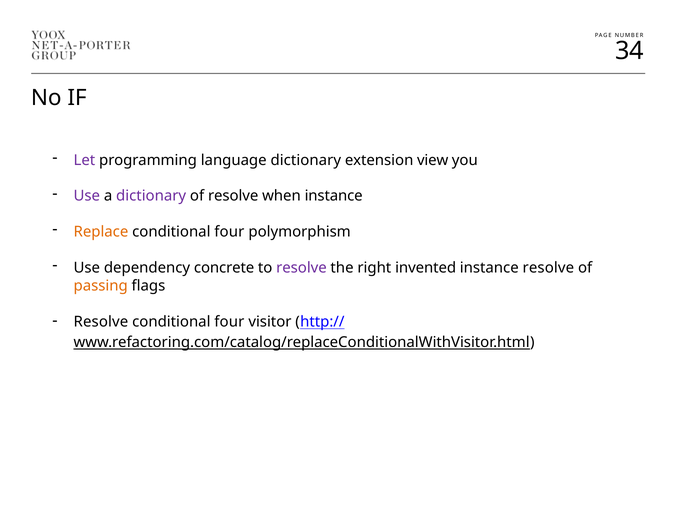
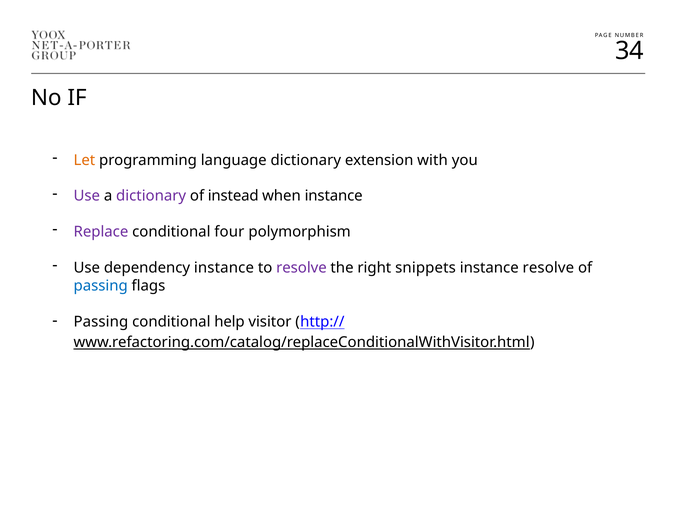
Let colour: purple -> orange
view: view -> with
of resolve: resolve -> instead
Replace colour: orange -> purple
dependency concrete: concrete -> instance
invented: invented -> snippets
passing at (101, 286) colour: orange -> blue
Resolve at (101, 322): Resolve -> Passing
four at (229, 322): four -> help
